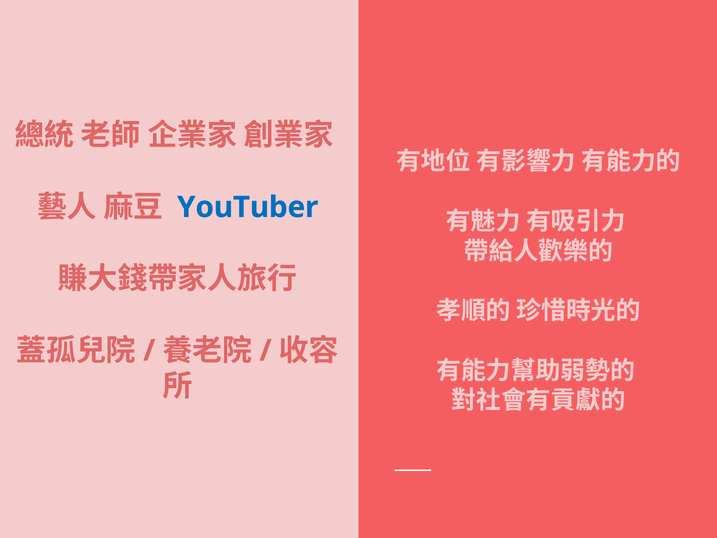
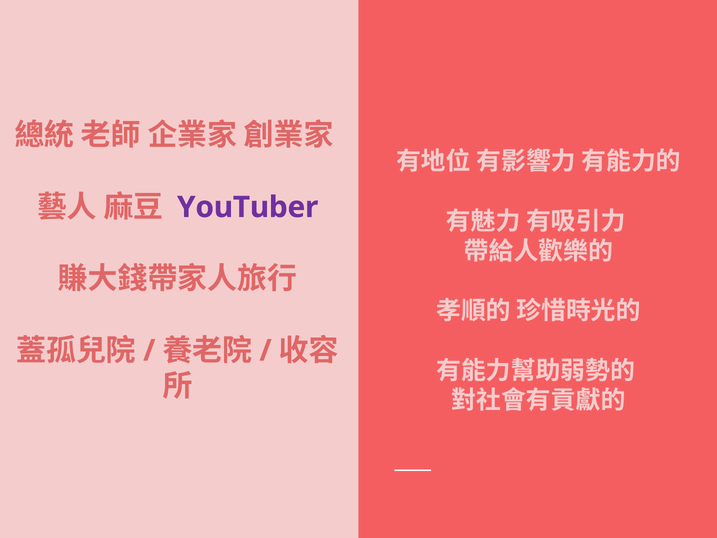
YouTuber colour: blue -> purple
